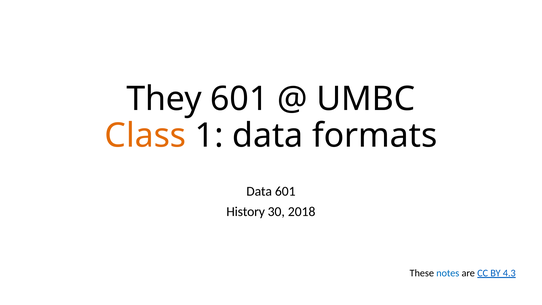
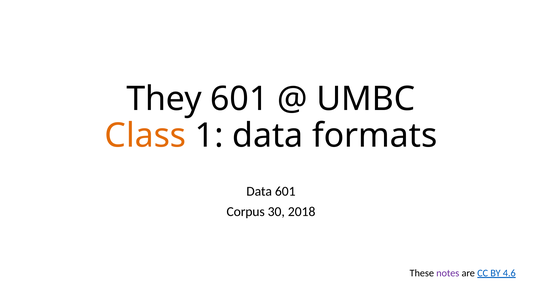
History: History -> Corpus
notes colour: blue -> purple
4.3: 4.3 -> 4.6
